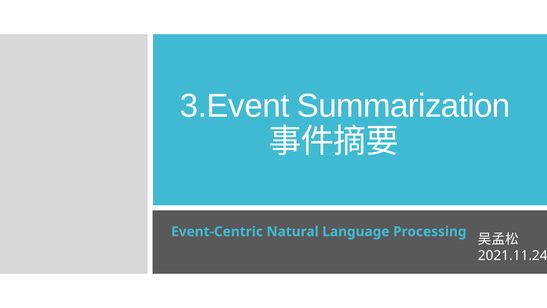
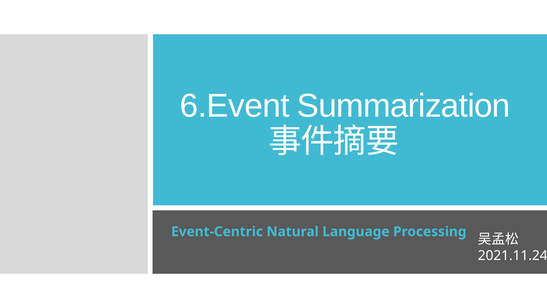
3.Event: 3.Event -> 6.Event
